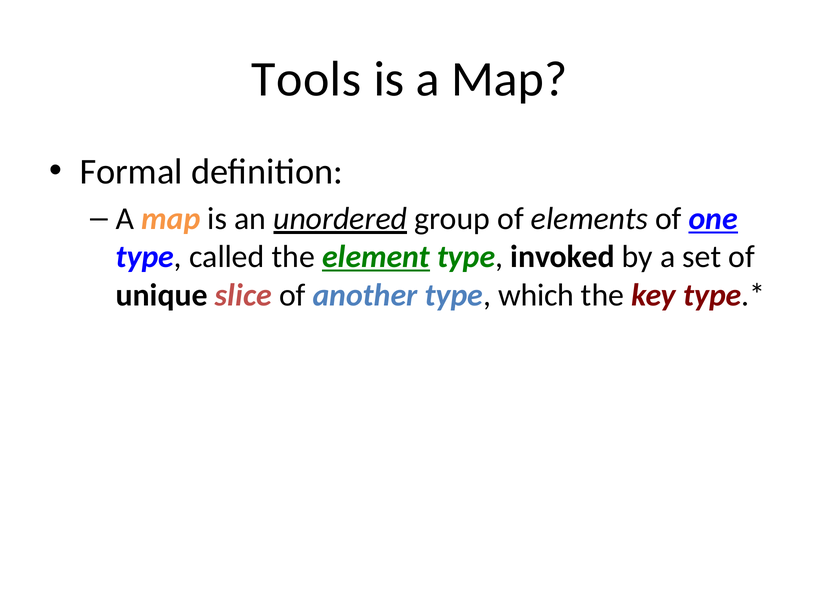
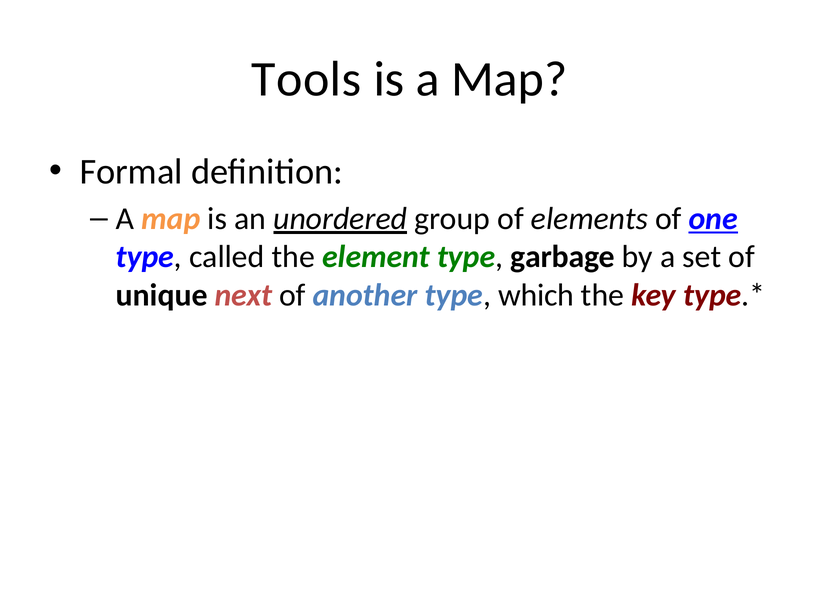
element underline: present -> none
invoked: invoked -> garbage
slice: slice -> next
